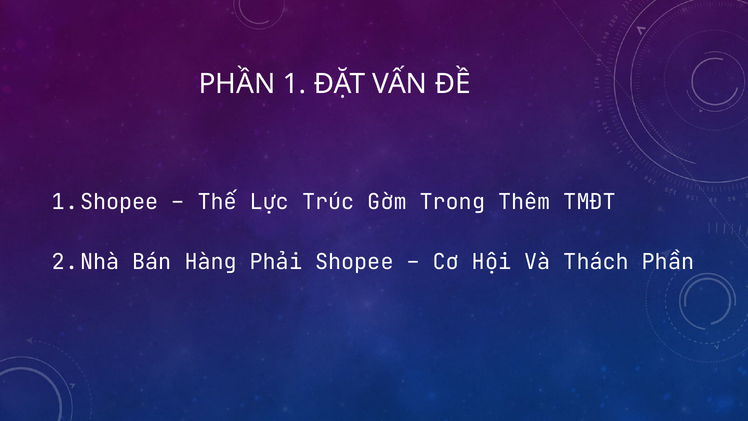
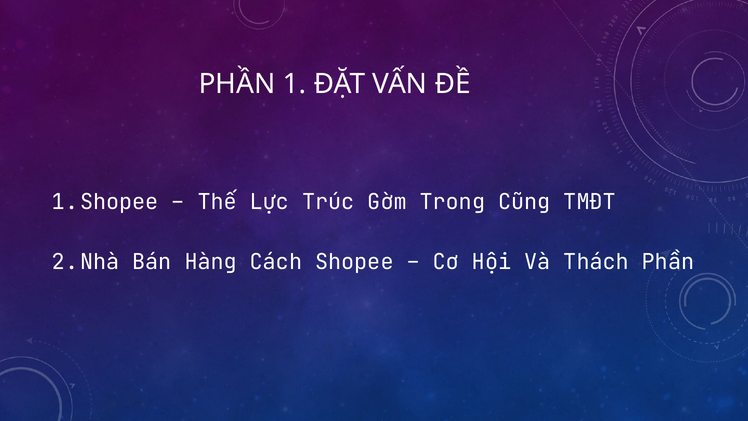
Thêm: Thêm -> Cũng
Phải: Phải -> Cách
